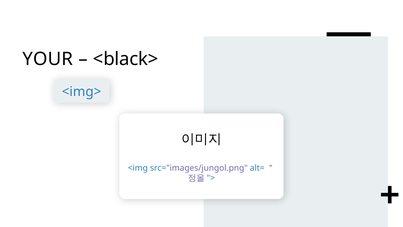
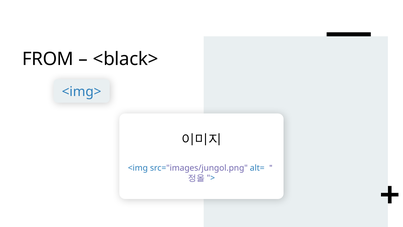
YOUR: YOUR -> FROM
